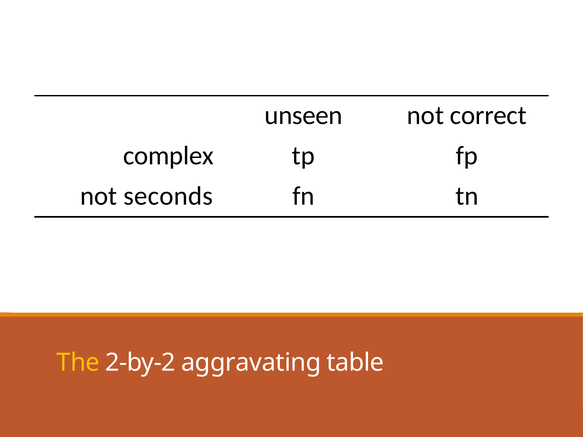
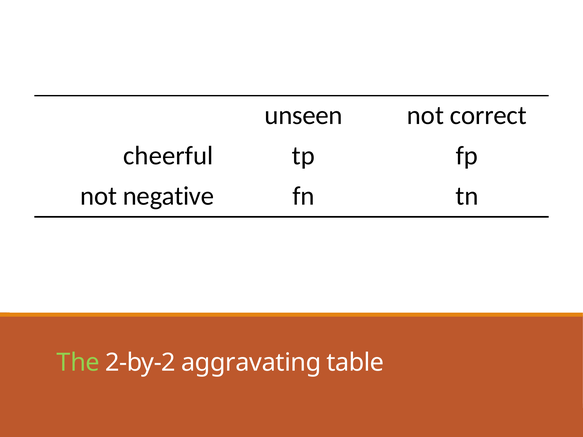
complex: complex -> cheerful
seconds: seconds -> negative
The colour: yellow -> light green
